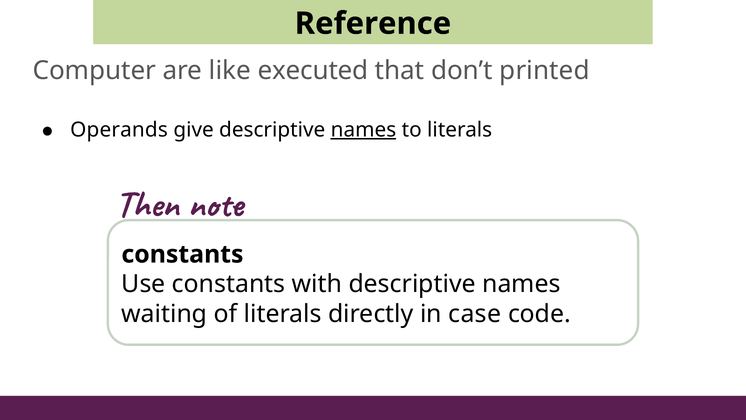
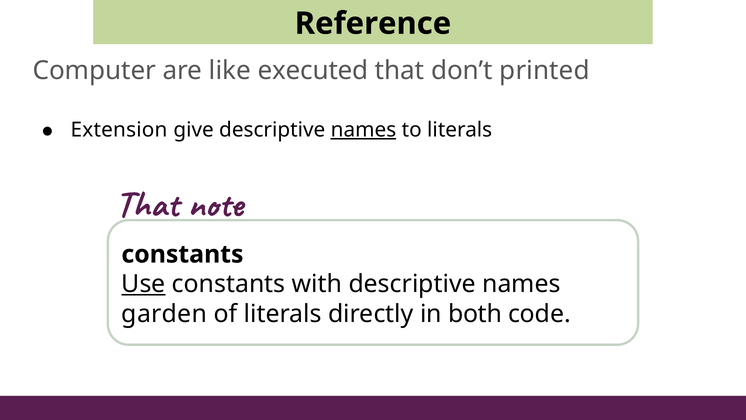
Operands: Operands -> Extension
Then at (147, 204): Then -> That
Use underline: none -> present
waiting: waiting -> garden
case: case -> both
